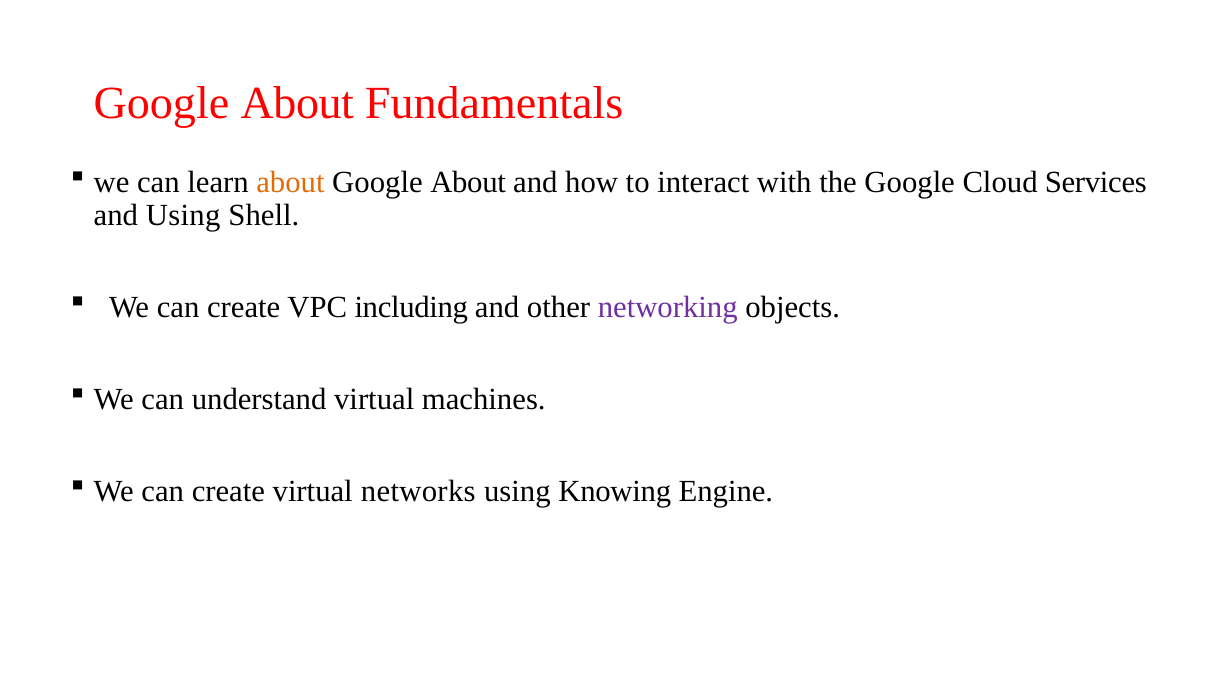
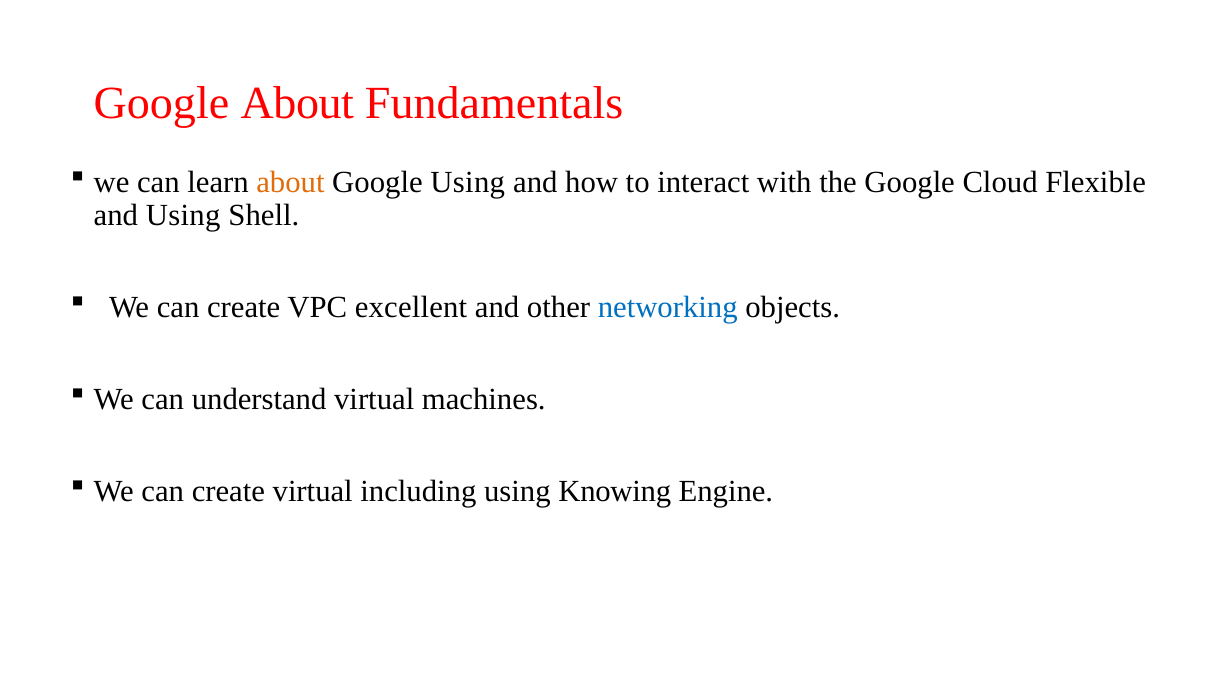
About at (468, 182): About -> Using
Services: Services -> Flexible
including: including -> excellent
networking colour: purple -> blue
networks: networks -> including
